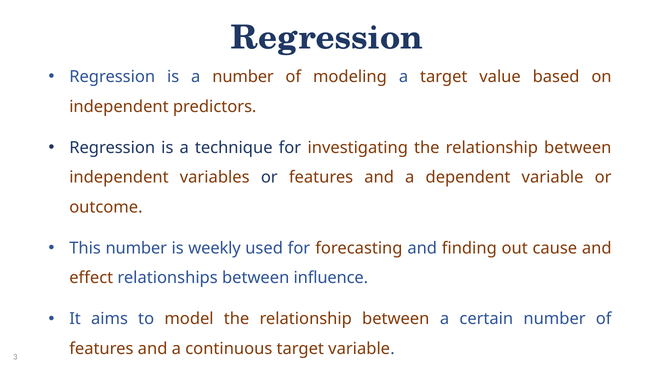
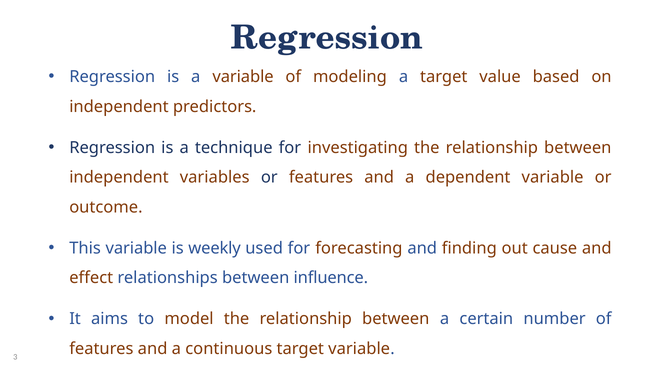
a number: number -> variable
This number: number -> variable
